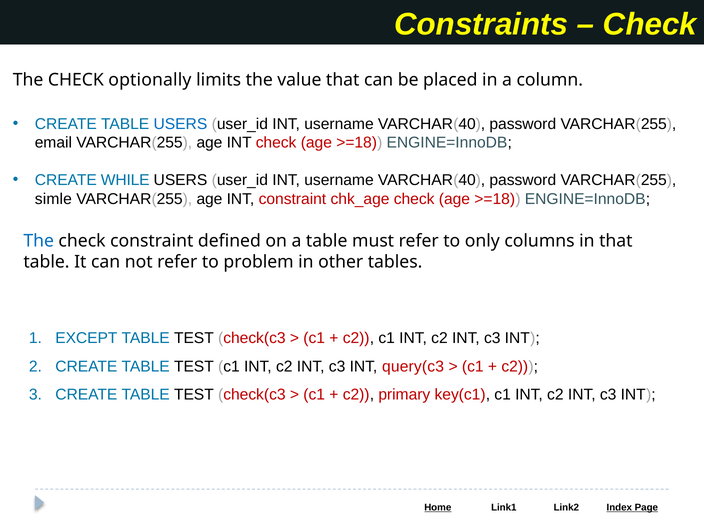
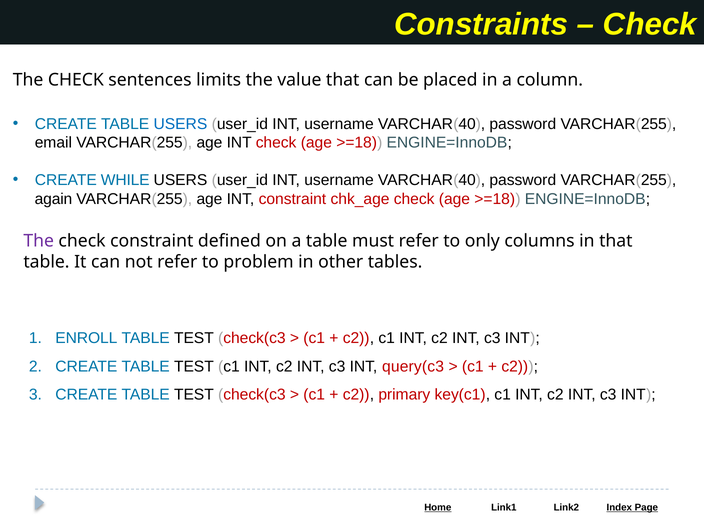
optionally: optionally -> sentences
simle: simle -> again
The at (39, 241) colour: blue -> purple
EXCEPT: EXCEPT -> ENROLL
